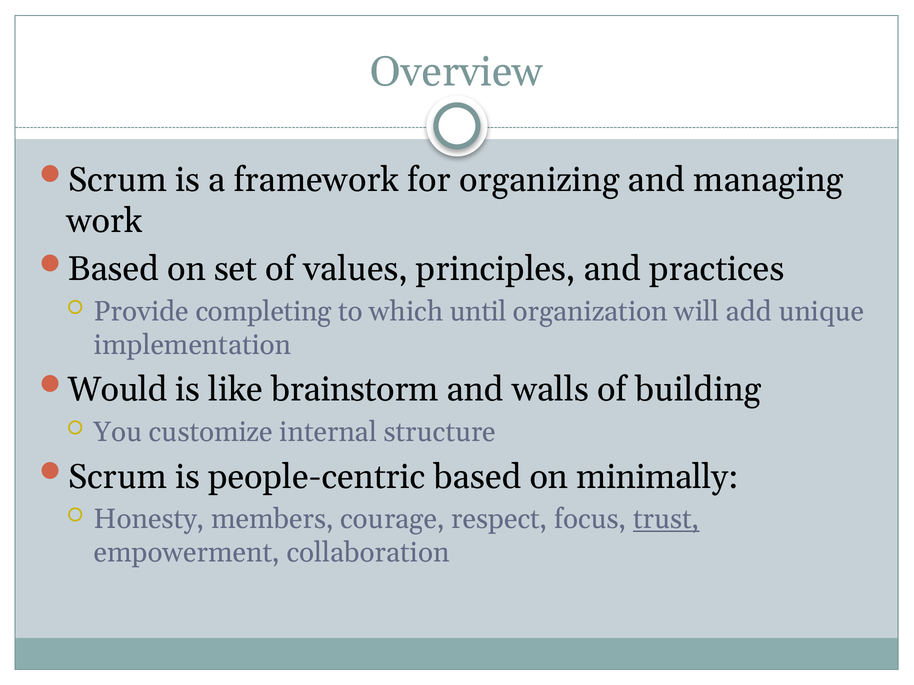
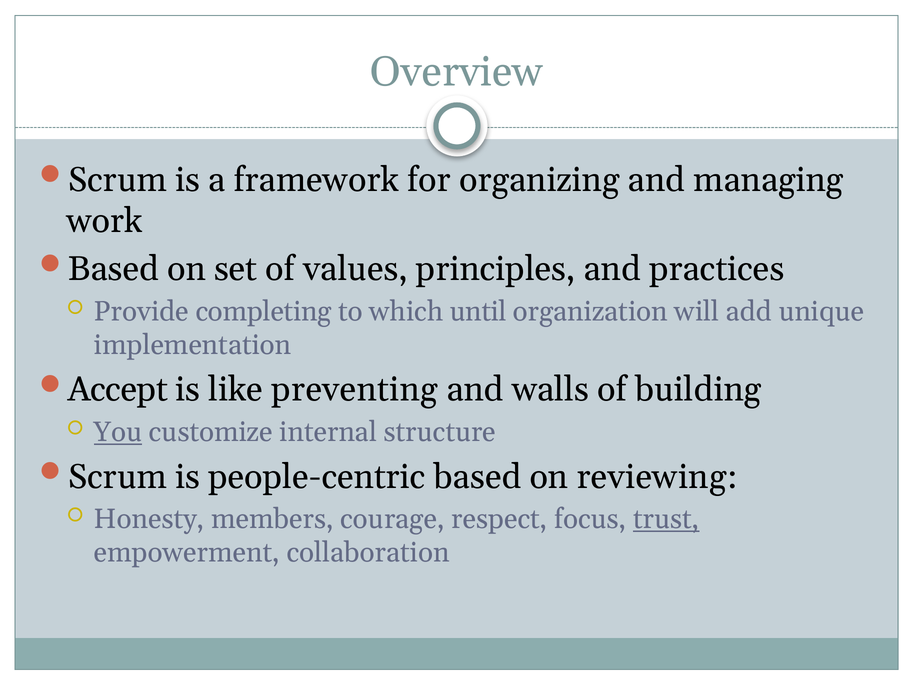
Would: Would -> Accept
brainstorm: brainstorm -> preventing
You underline: none -> present
minimally: minimally -> reviewing
